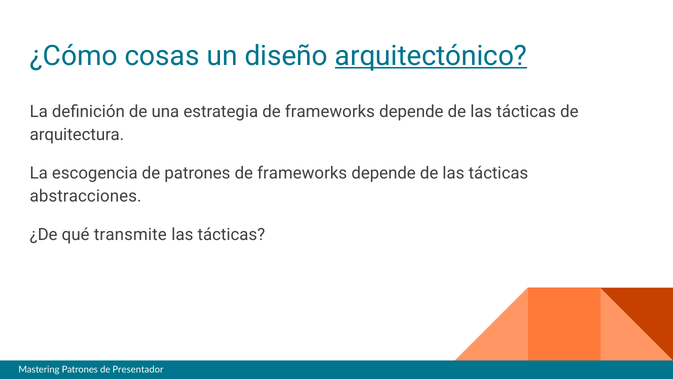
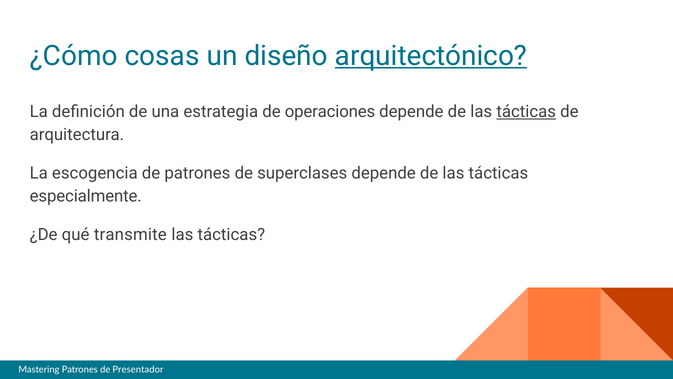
estrategia de frameworks: frameworks -> operaciones
tácticas at (526, 112) underline: none -> present
patrones de frameworks: frameworks -> superclases
abstracciones: abstracciones -> especialmente
